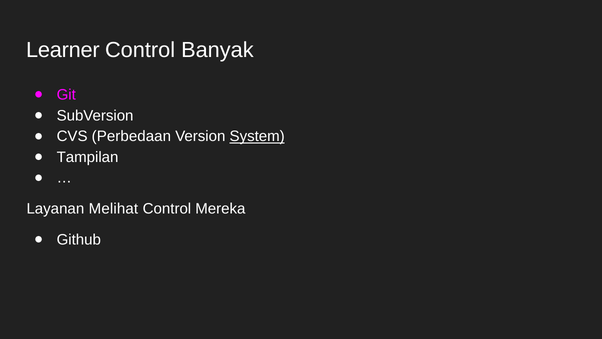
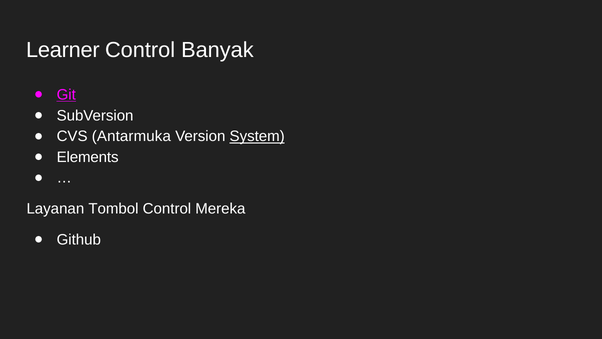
Git underline: none -> present
Perbedaan: Perbedaan -> Antarmuka
Tampilan: Tampilan -> Elements
Melihat: Melihat -> Tombol
